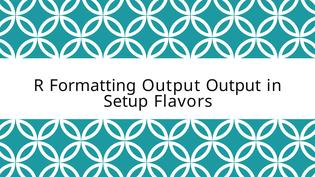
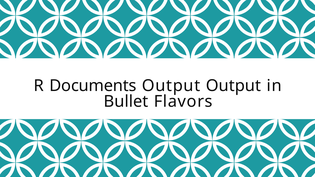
Formatting: Formatting -> Documents
Setup: Setup -> Bullet
